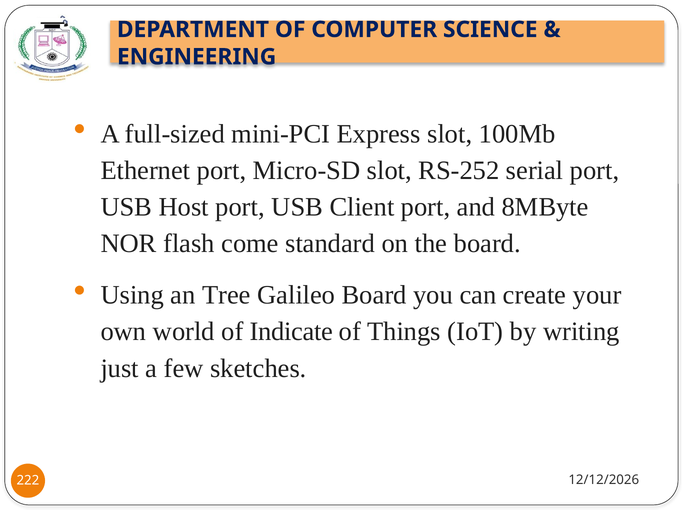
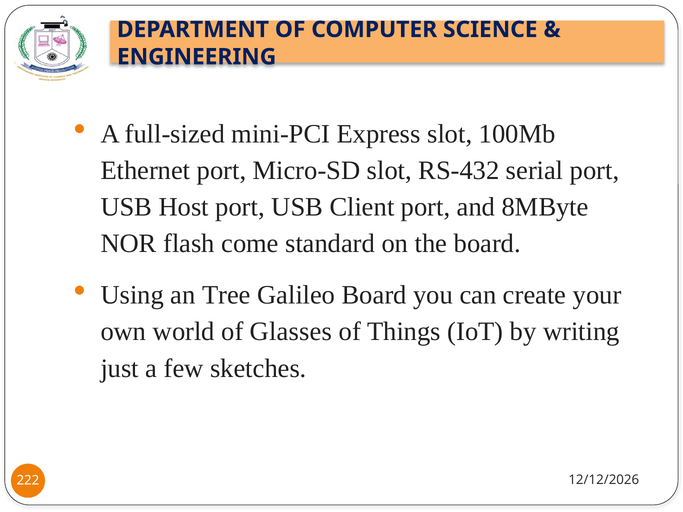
RS-252: RS-252 -> RS-432
Indicate: Indicate -> Glasses
